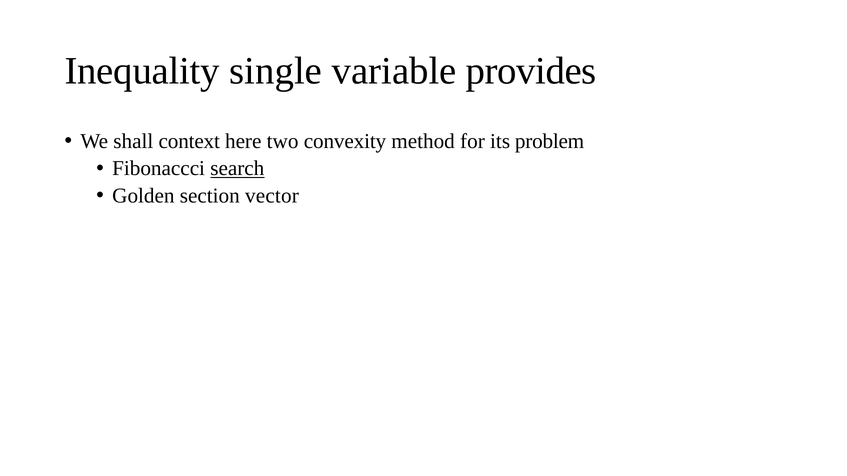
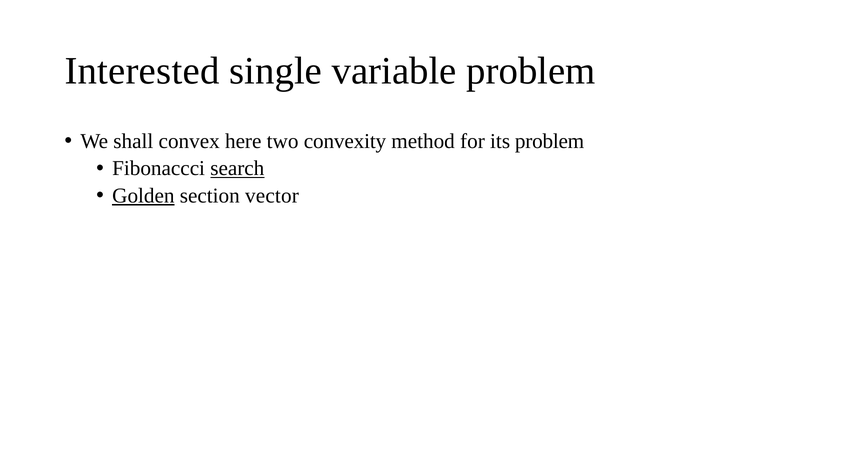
Inequality: Inequality -> Interested
variable provides: provides -> problem
context: context -> convex
Golden underline: none -> present
